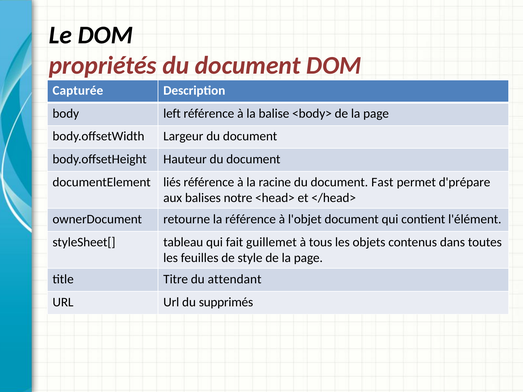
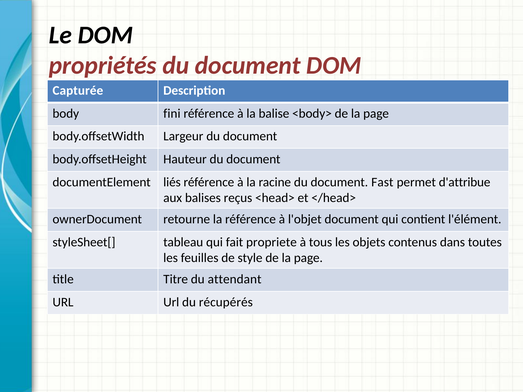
left: left -> fini
d'prépare: d'prépare -> d'attribue
notre: notre -> reçus
guillemet: guillemet -> propriete
supprimés: supprimés -> récupérés
